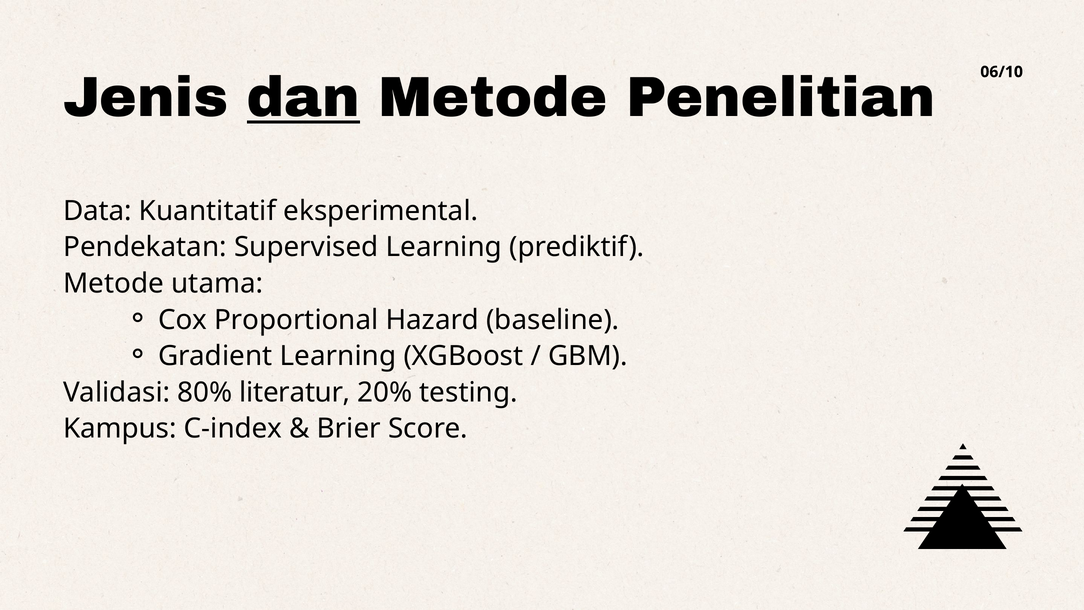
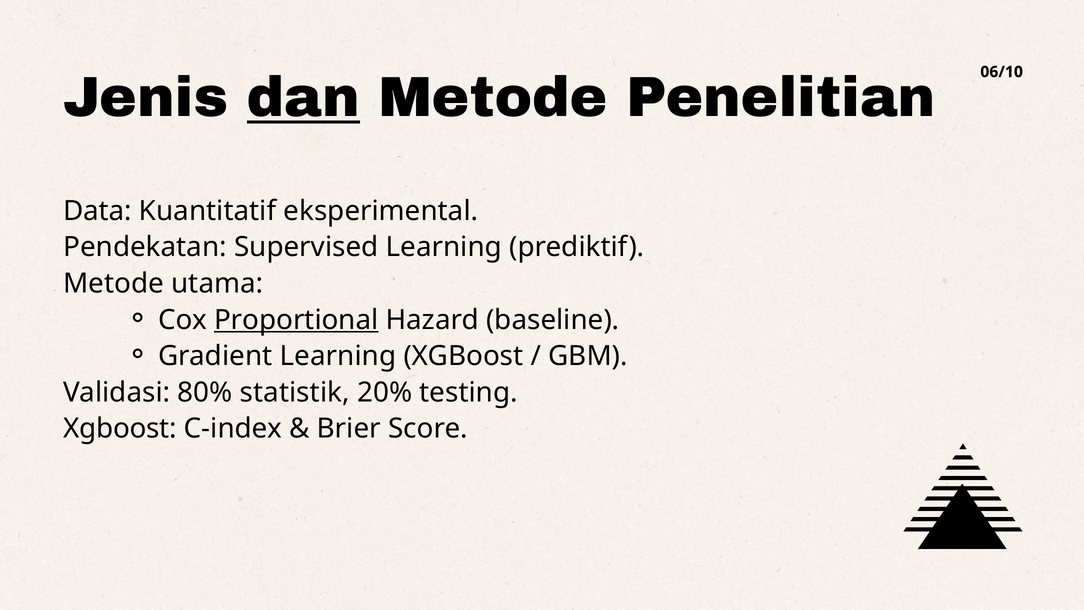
Proportional underline: none -> present
literatur: literatur -> statistik
Kampus at (120, 429): Kampus -> Xgboost
